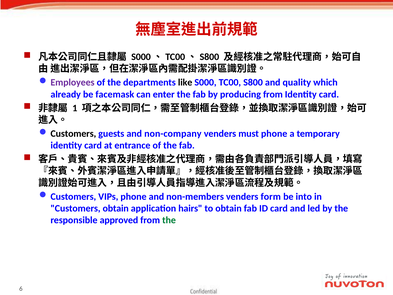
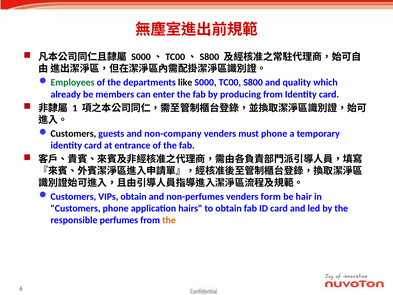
Employees colour: purple -> green
facemask: facemask -> members
VIPs phone: phone -> obtain
non-members: non-members -> non-perfumes
into: into -> hair
Customers obtain: obtain -> phone
approved: approved -> perfumes
the at (169, 220) colour: green -> orange
